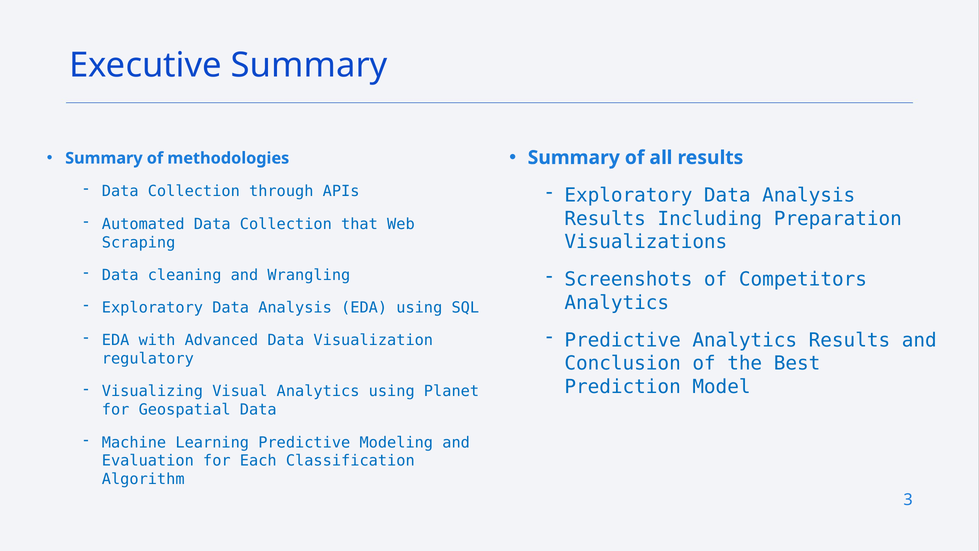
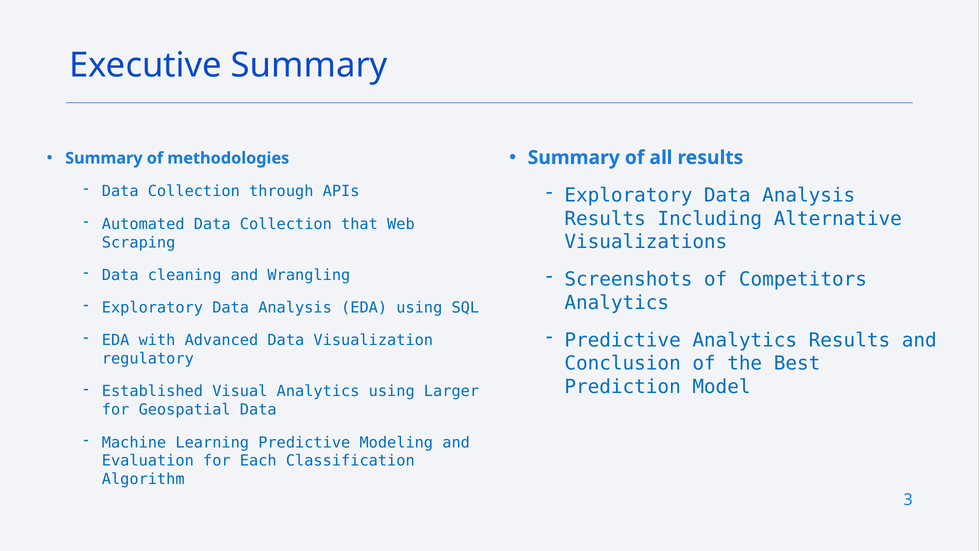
Preparation: Preparation -> Alternative
Visualizing: Visualizing -> Established
Planet: Planet -> Larger
